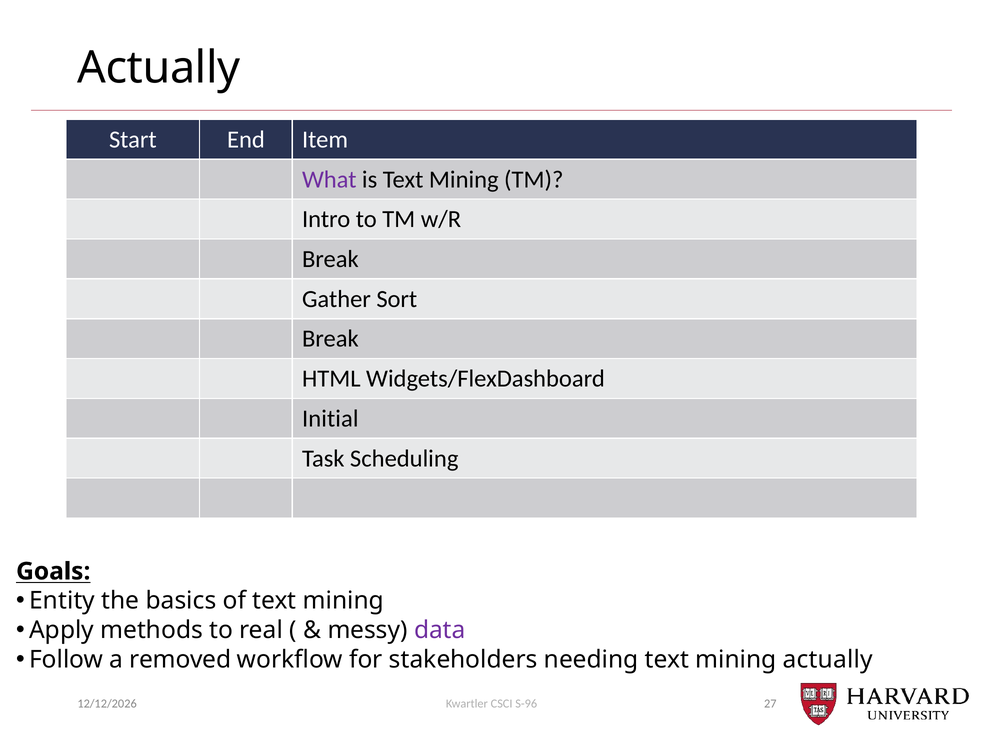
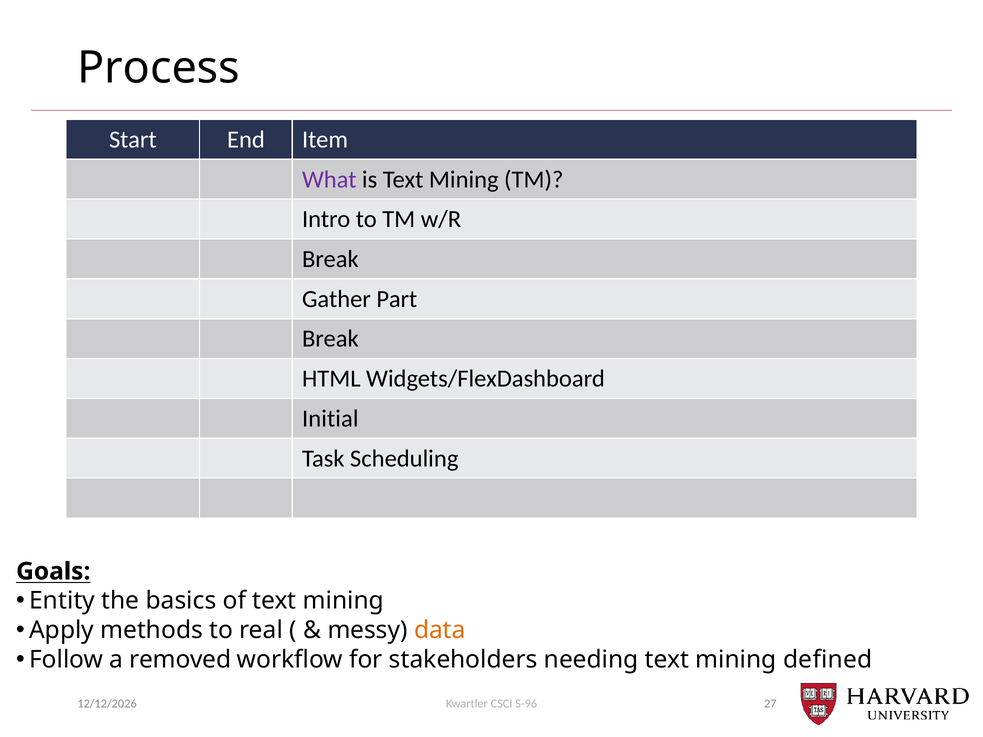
Actually at (159, 68): Actually -> Process
Sort: Sort -> Part
data colour: purple -> orange
mining actually: actually -> defined
